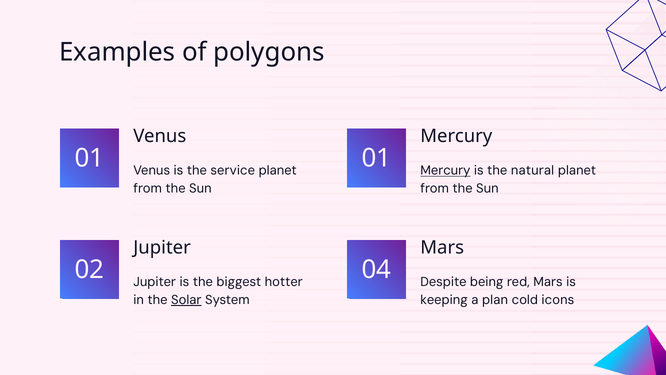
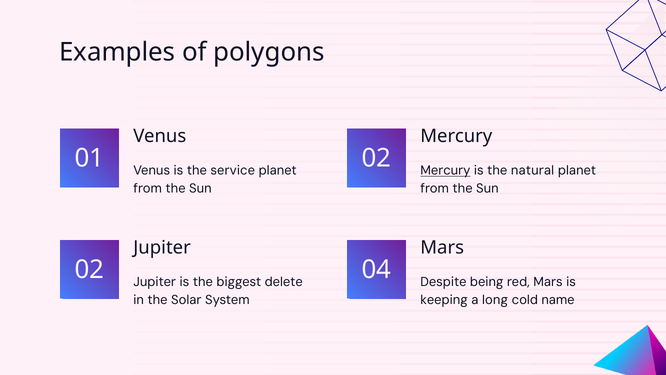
01 01: 01 -> 02
hotter: hotter -> delete
Solar underline: present -> none
plan: plan -> long
icons: icons -> name
